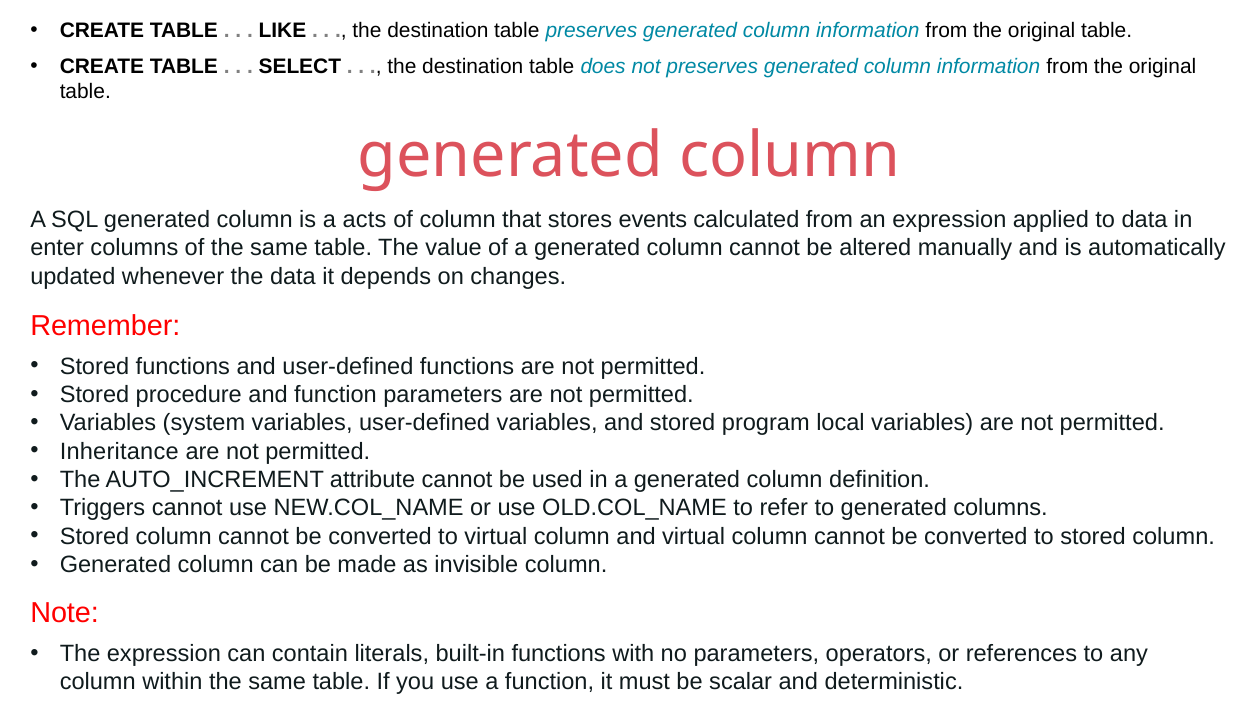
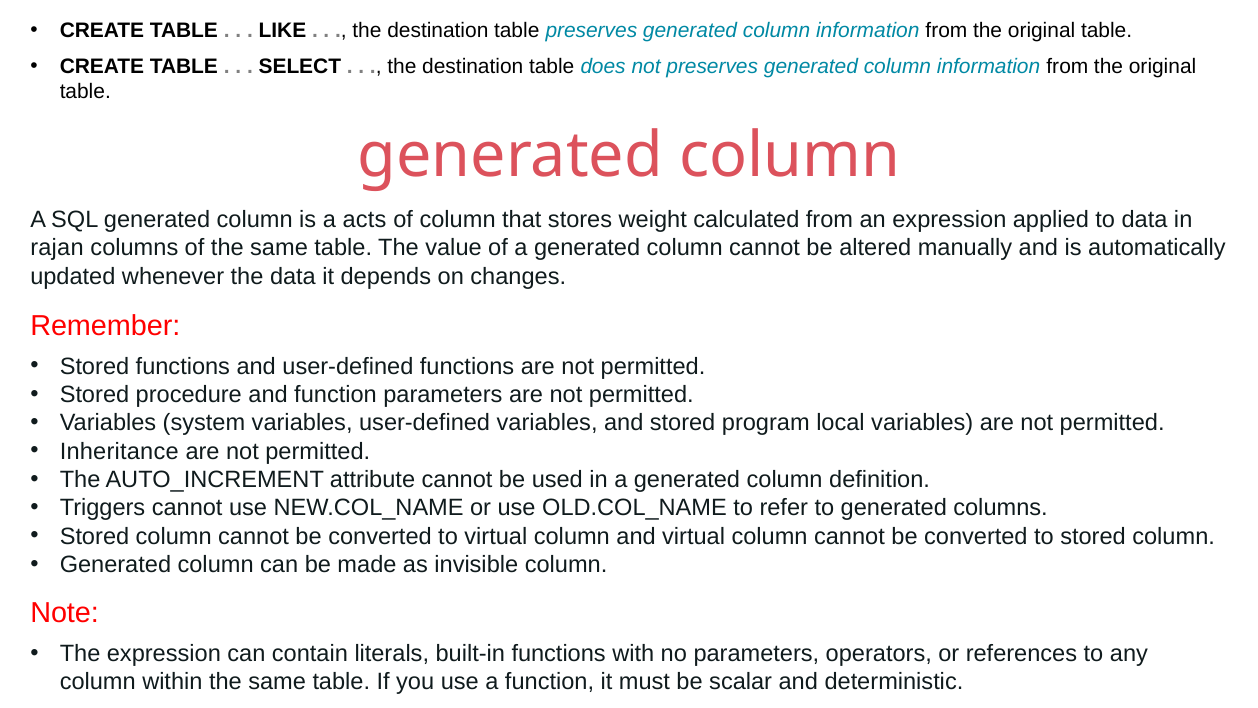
events: events -> weight
enter: enter -> rajan
